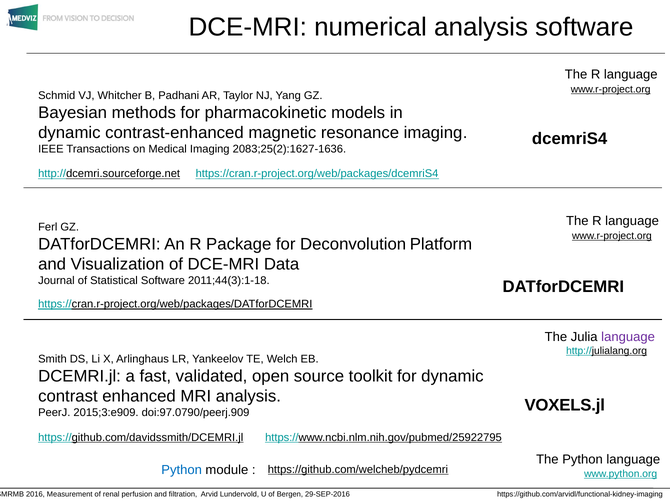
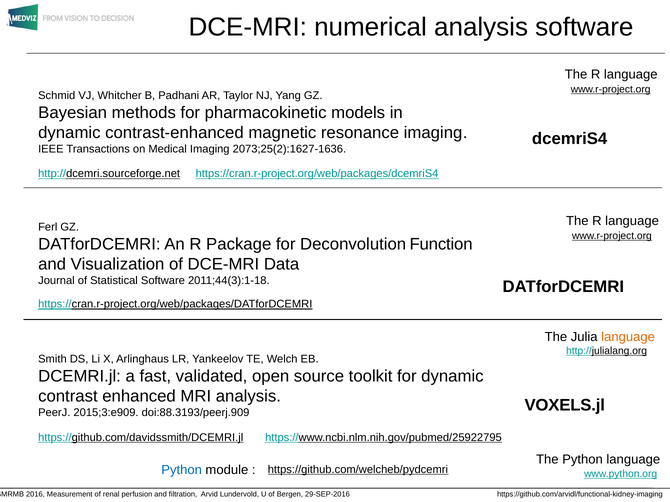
2083;25(2):1627-1636: 2083;25(2):1627-1636 -> 2073;25(2):1627-1636
Platform: Platform -> Function
language at (628, 337) colour: purple -> orange
doi:97.0790/peerj.909: doi:97.0790/peerj.909 -> doi:88.3193/peerj.909
